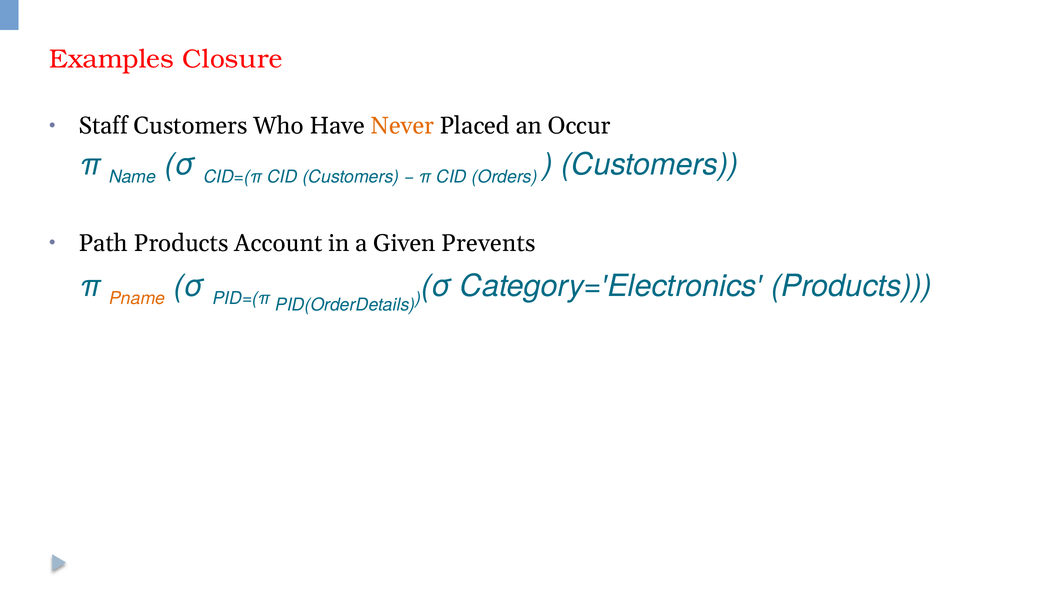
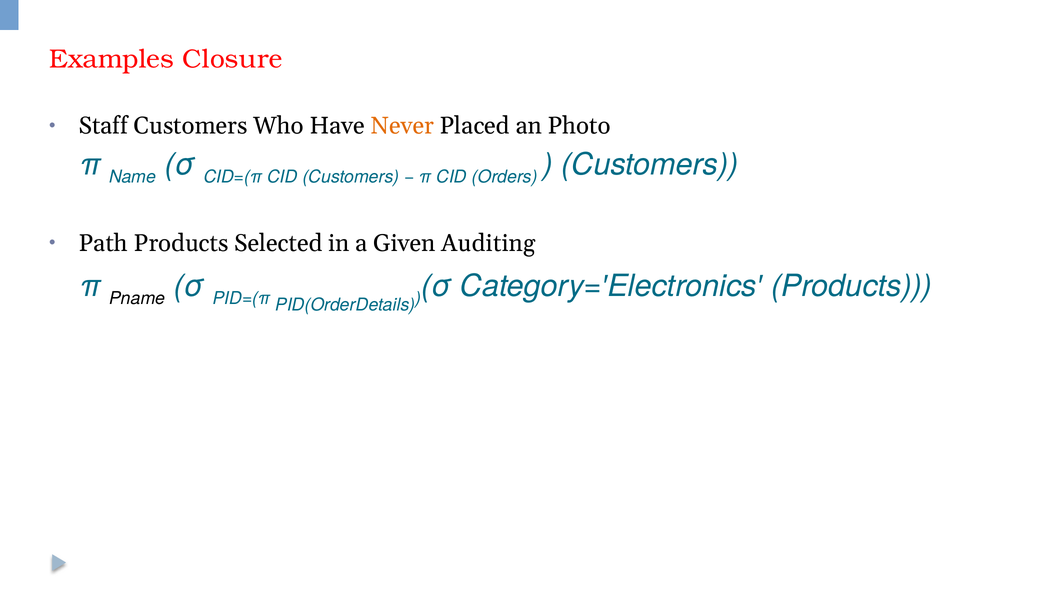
Occur: Occur -> Photo
Account: Account -> Selected
Prevents: Prevents -> Auditing
Pname colour: orange -> black
